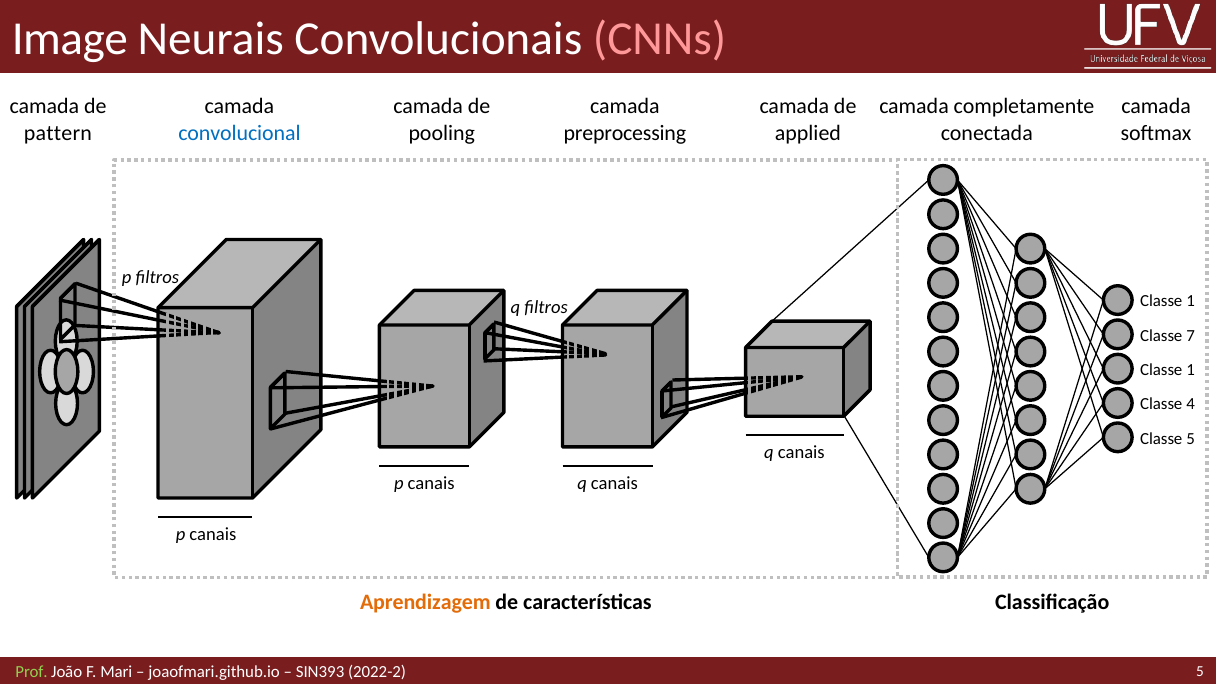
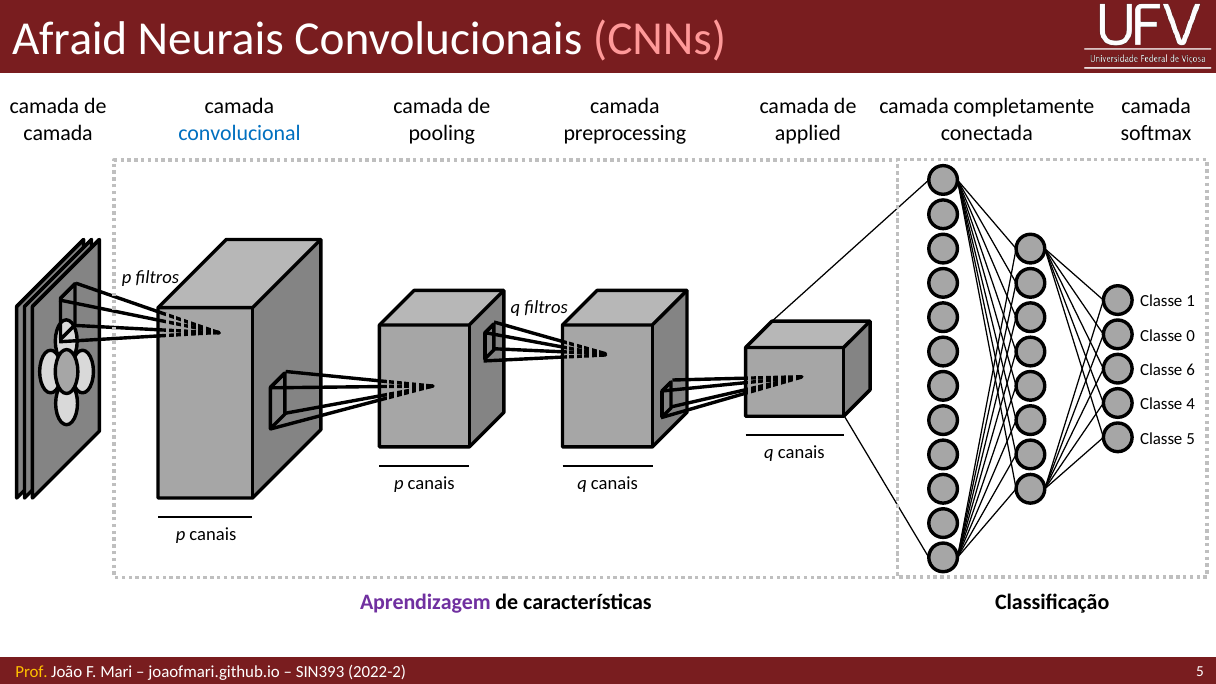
Image: Image -> Afraid
pattern at (58, 133): pattern -> camada
7: 7 -> 0
1 at (1191, 370): 1 -> 6
Aprendizagem colour: orange -> purple
Prof colour: light green -> yellow
